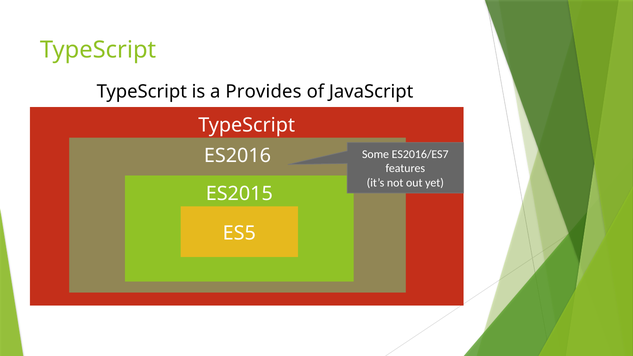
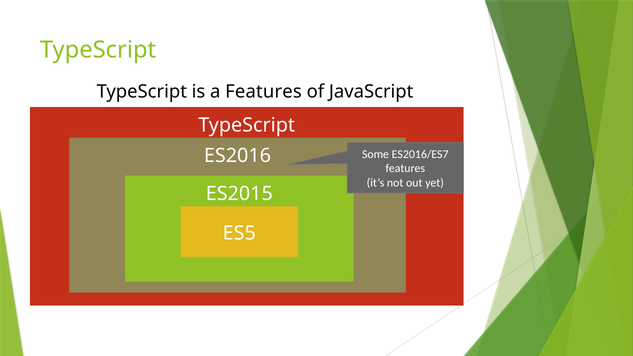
a Provides: Provides -> Features
